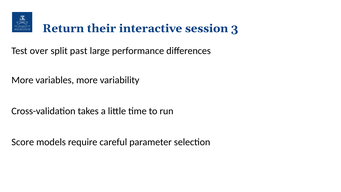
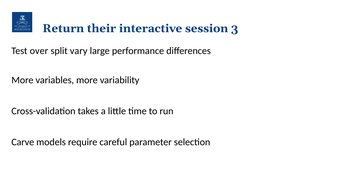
past: past -> vary
Score: Score -> Carve
